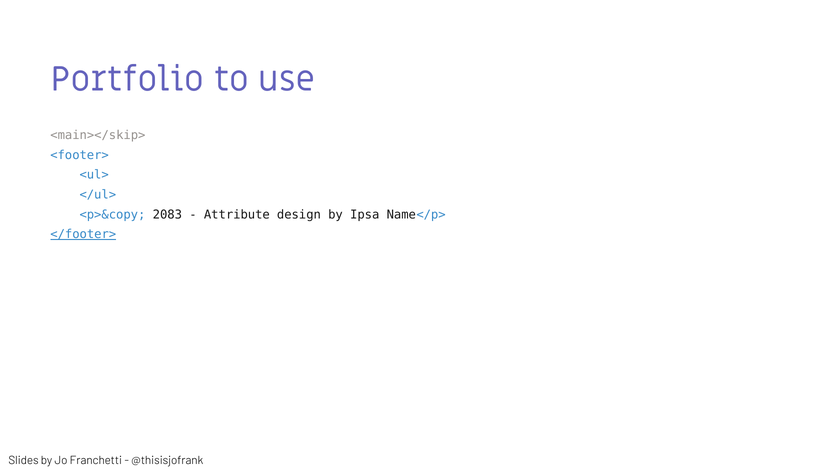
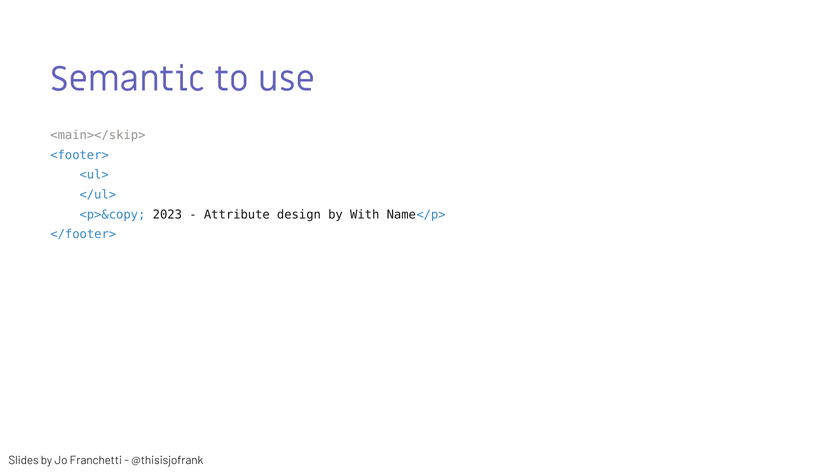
Portfolio: Portfolio -> Semantic
2083: 2083 -> 2023
Ipsa: Ipsa -> With
</footer> underline: present -> none
